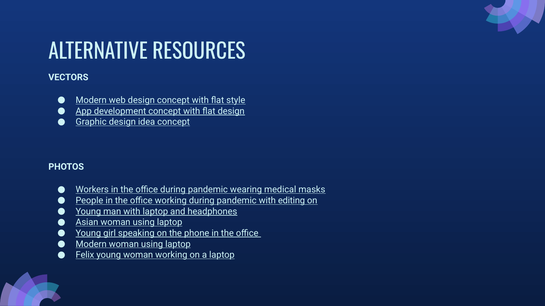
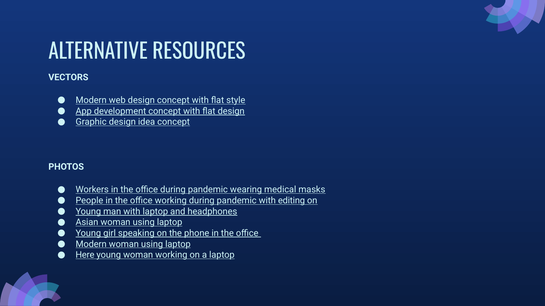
Felix: Felix -> Here
